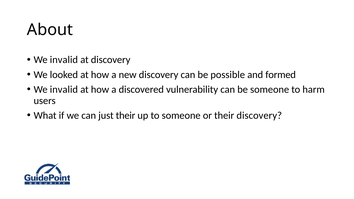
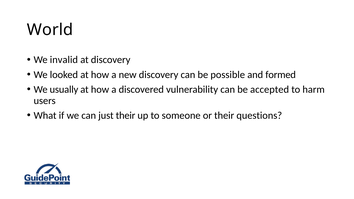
About: About -> World
invalid at (64, 90): invalid -> usually
be someone: someone -> accepted
their discovery: discovery -> questions
